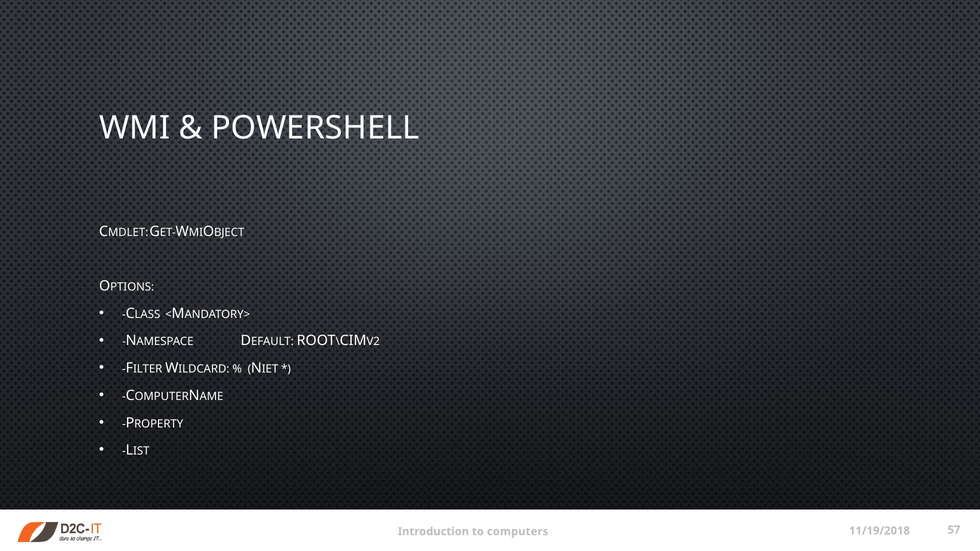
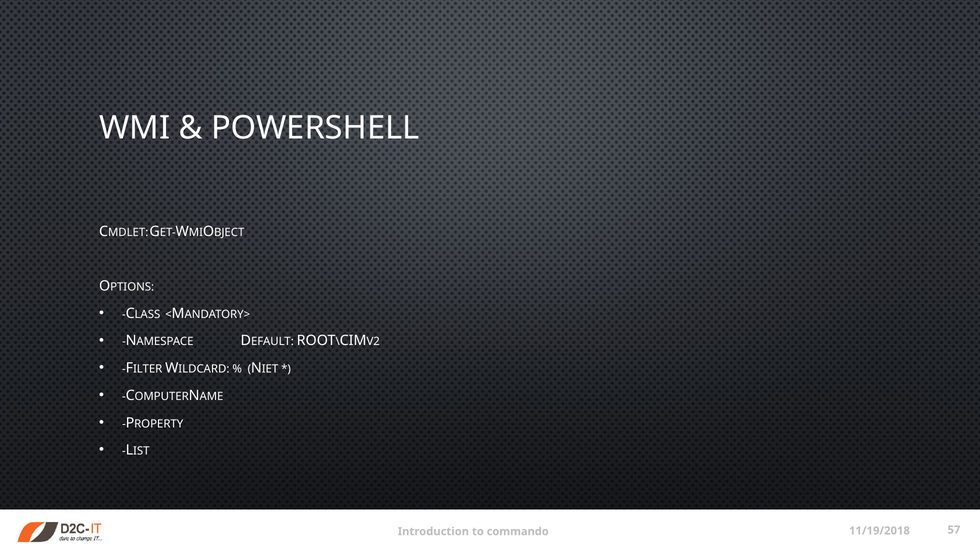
computers: computers -> commando
